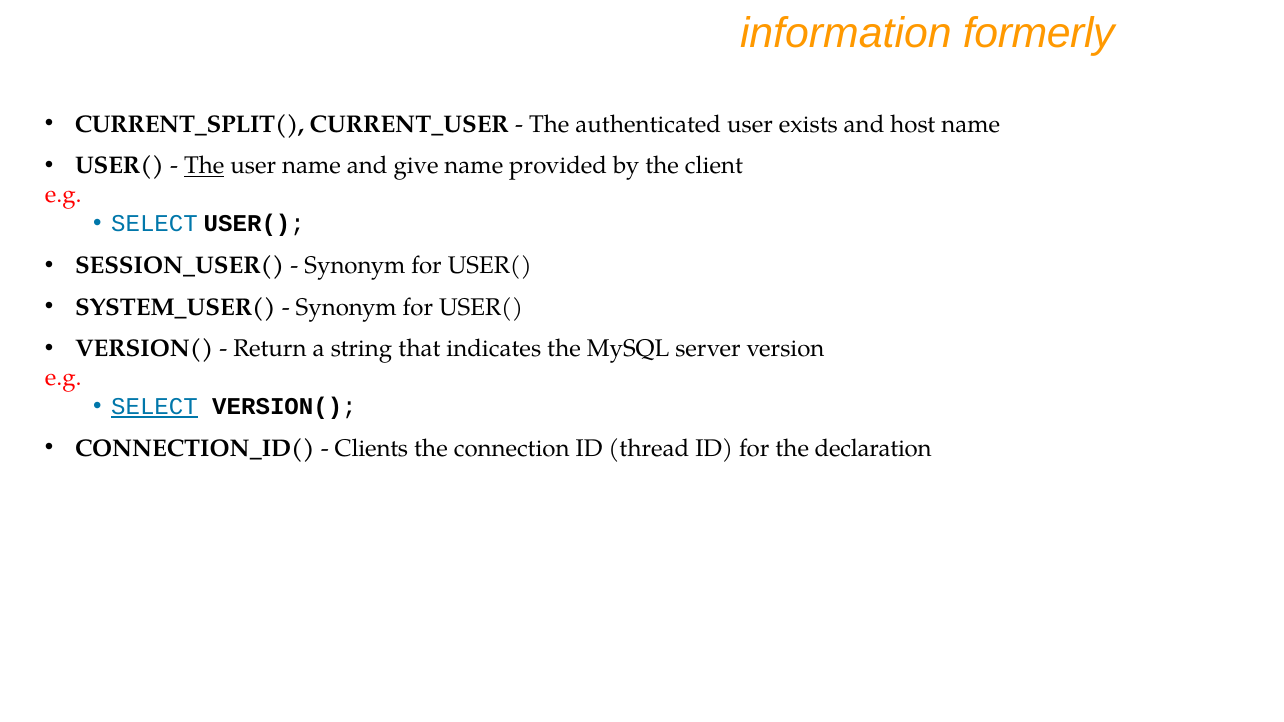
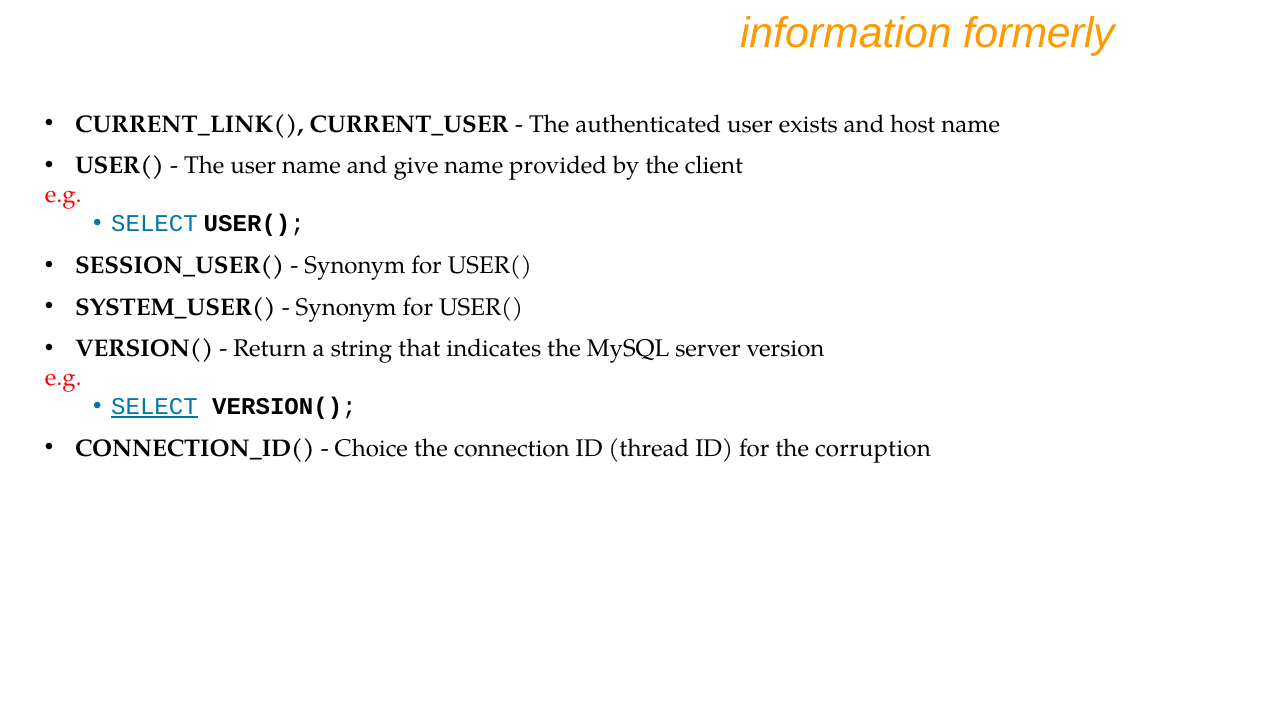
CURRENT_SPLIT(: CURRENT_SPLIT( -> CURRENT_LINK(
The at (204, 166) underline: present -> none
Clients: Clients -> Choice
declaration: declaration -> corruption
